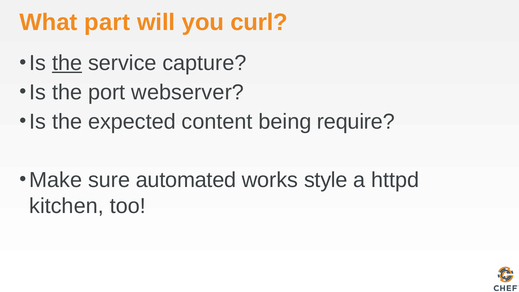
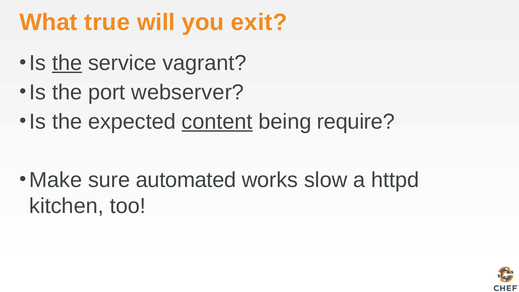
part: part -> true
curl: curl -> exit
capture: capture -> vagrant
content underline: none -> present
style: style -> slow
